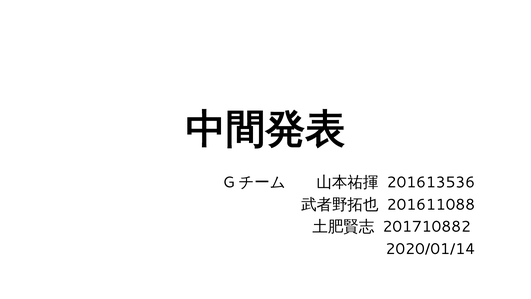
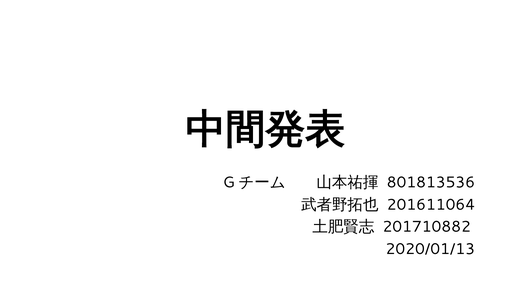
201613536: 201613536 -> 801813536
201611088: 201611088 -> 201611064
2020/01/14: 2020/01/14 -> 2020/01/13
